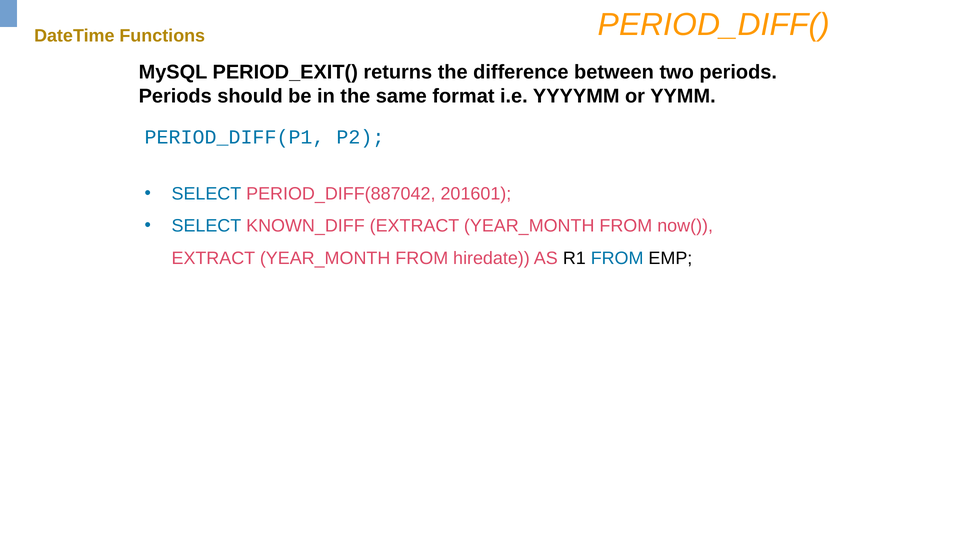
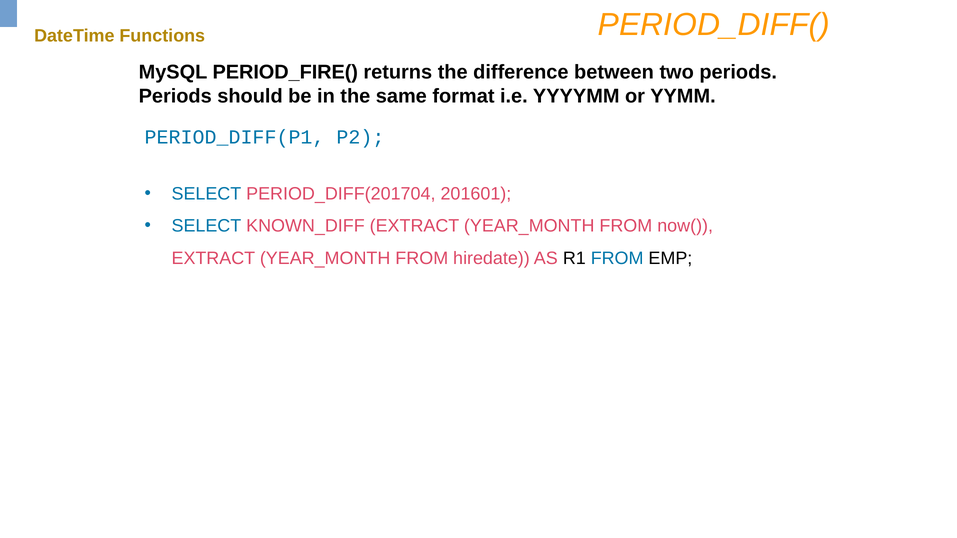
PERIOD_EXIT(: PERIOD_EXIT( -> PERIOD_FIRE(
PERIOD_DIFF(887042: PERIOD_DIFF(887042 -> PERIOD_DIFF(201704
